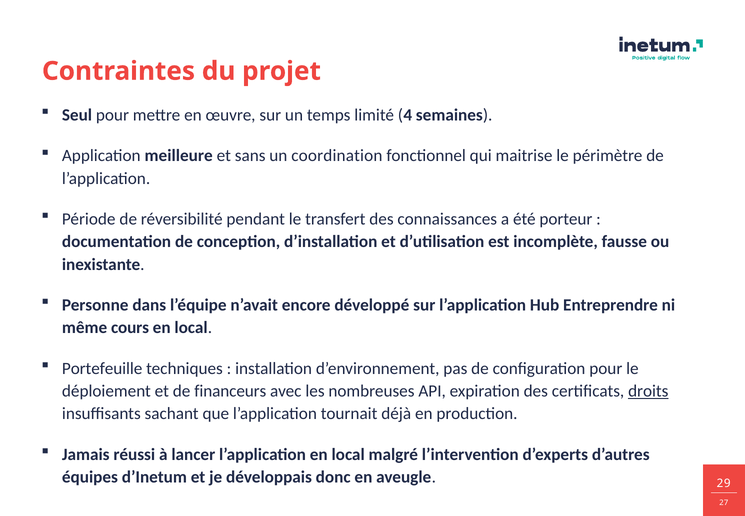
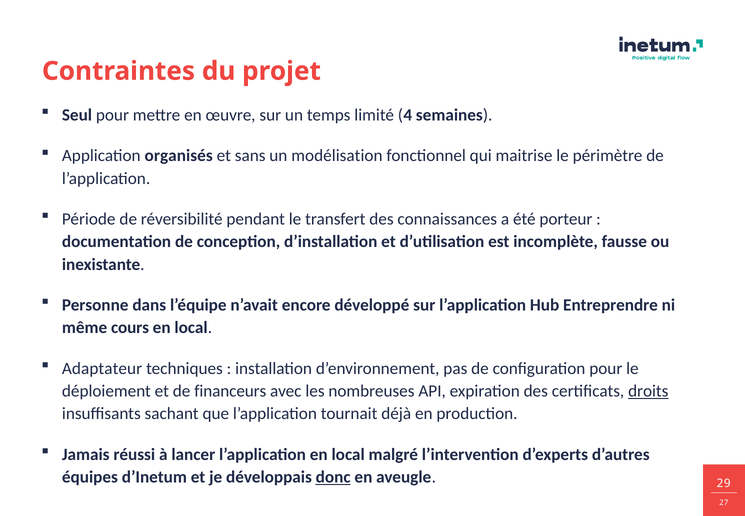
meilleure: meilleure -> organisés
coordination: coordination -> modélisation
Portefeuille: Portefeuille -> Adaptateur
donc underline: none -> present
